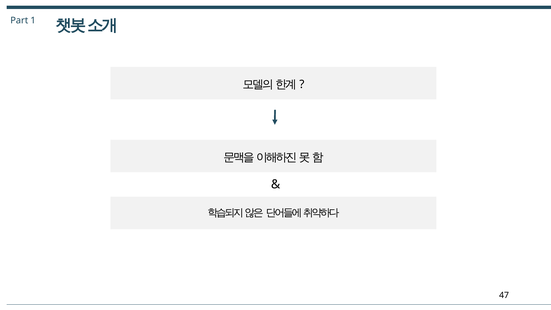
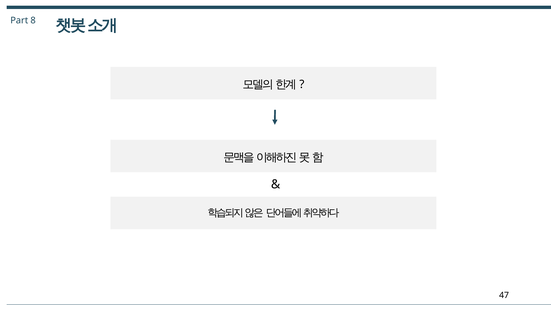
1: 1 -> 8
